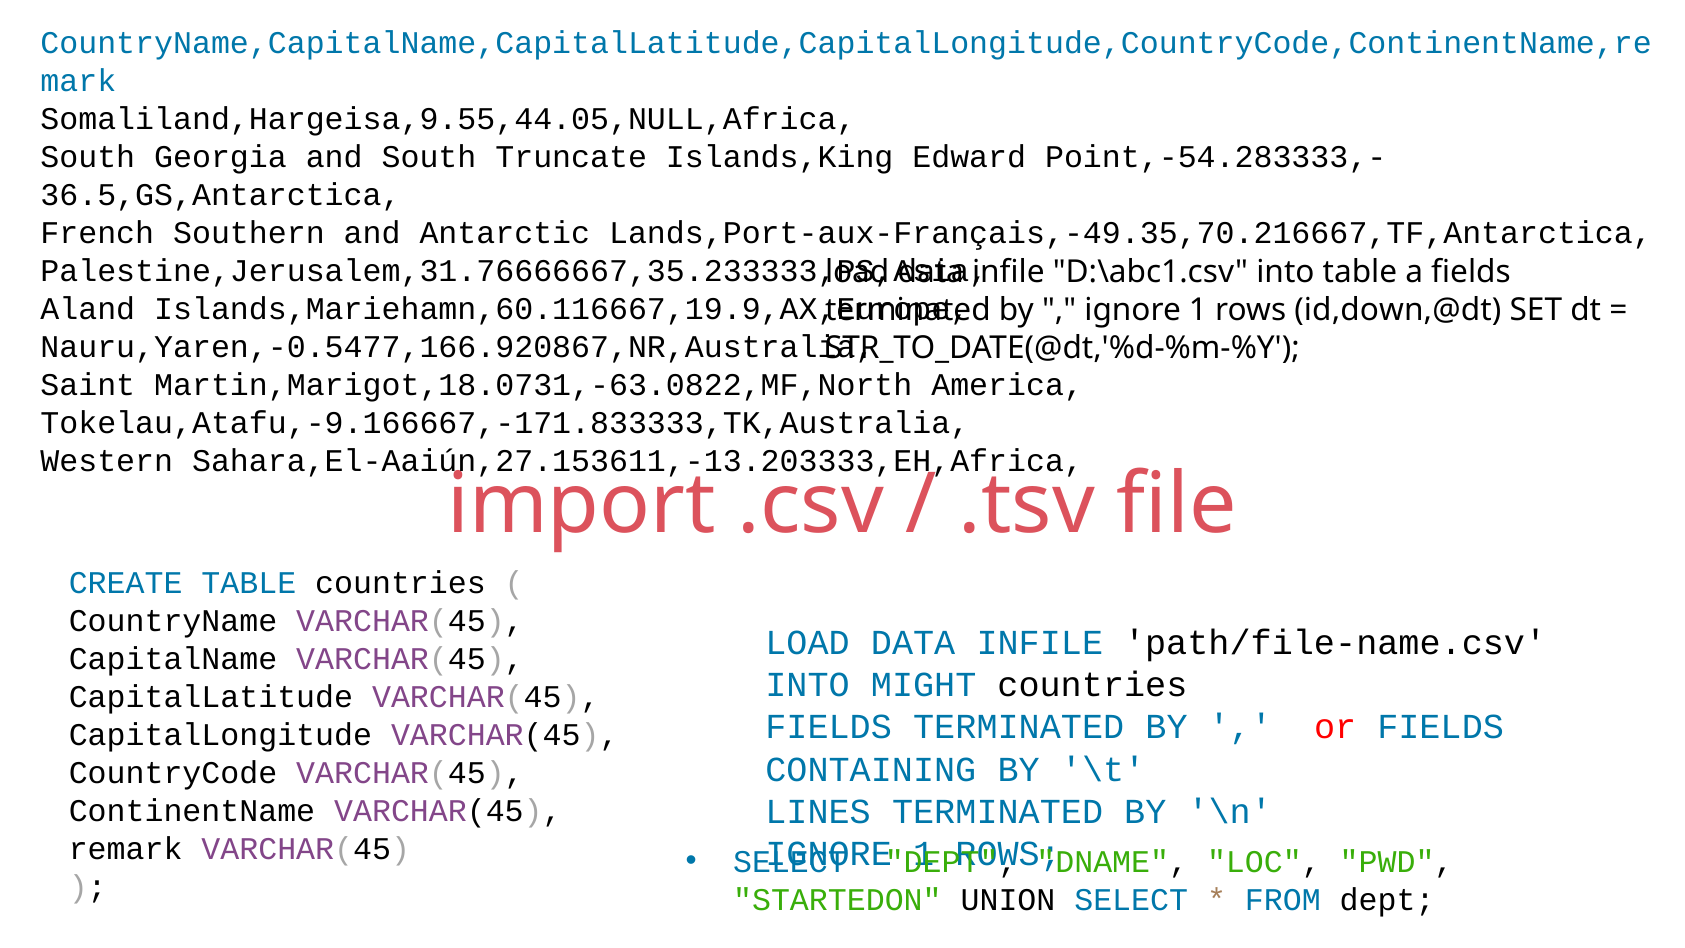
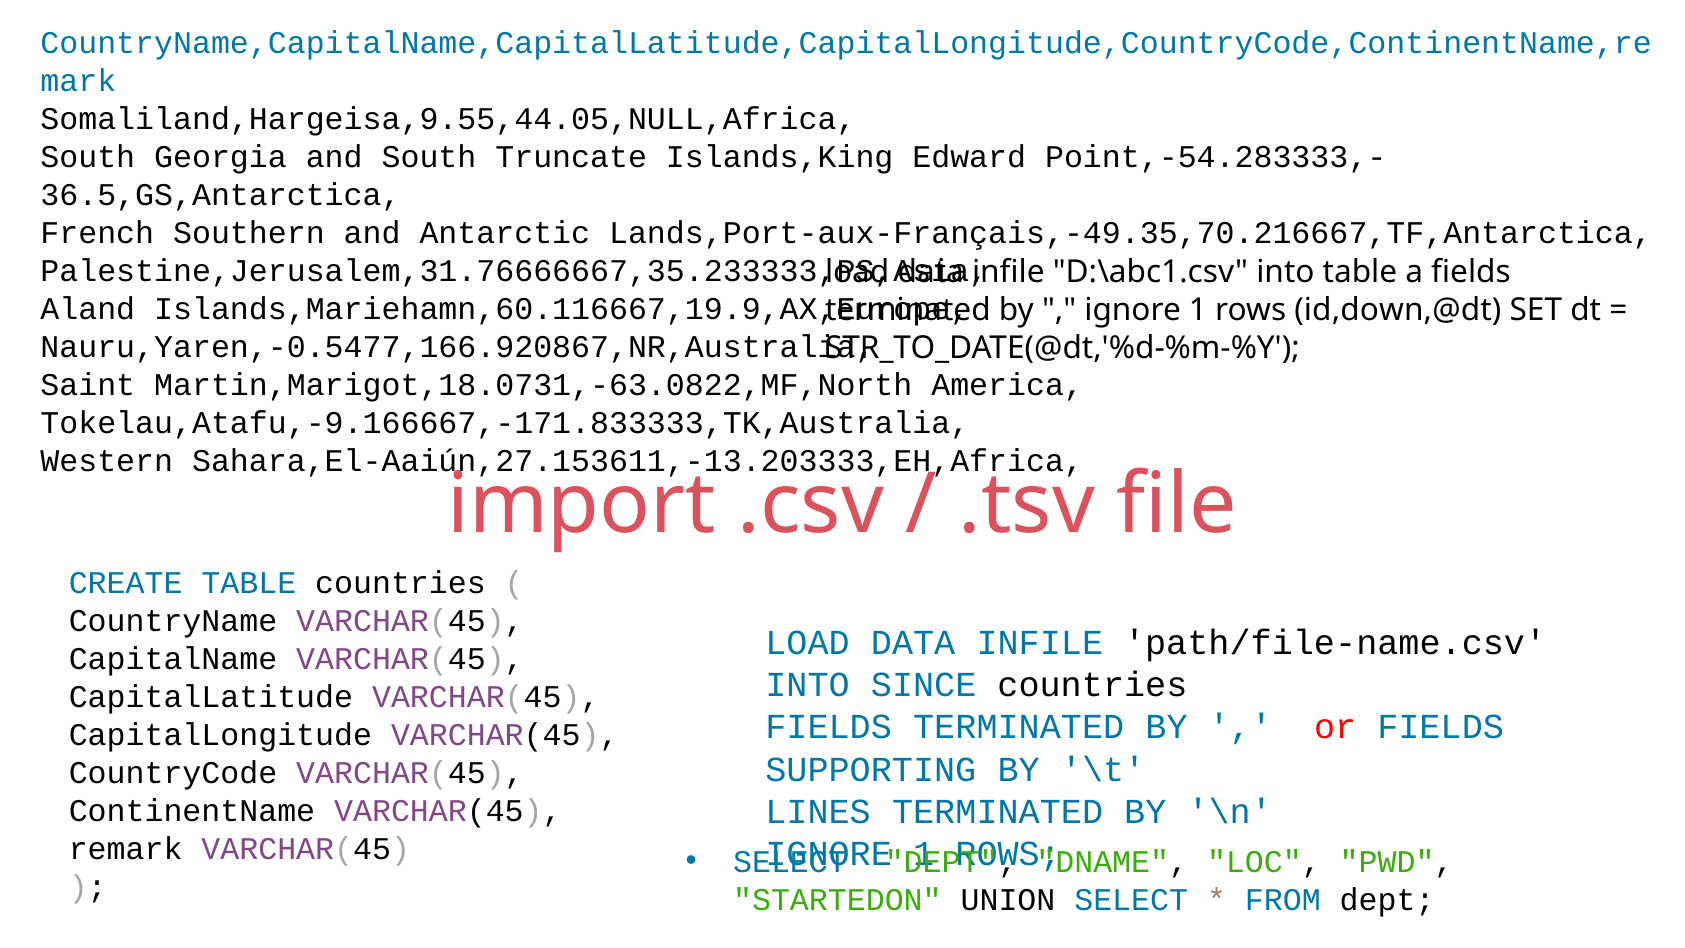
MIGHT: MIGHT -> SINCE
CONTAINING: CONTAINING -> SUPPORTING
